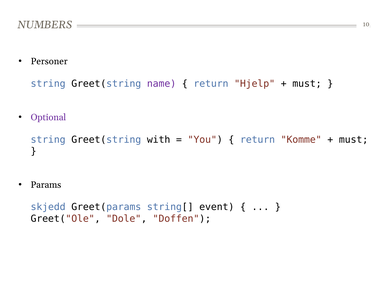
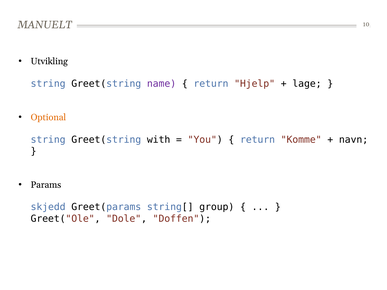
NUMBERS: NUMBERS -> MANUELT
Personer: Personer -> Utvikling
must at (307, 84): must -> lage
Optional colour: purple -> orange
must at (354, 140): must -> navn
event: event -> group
